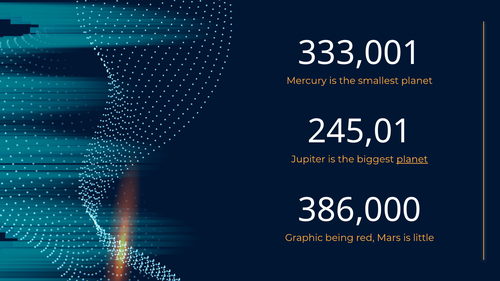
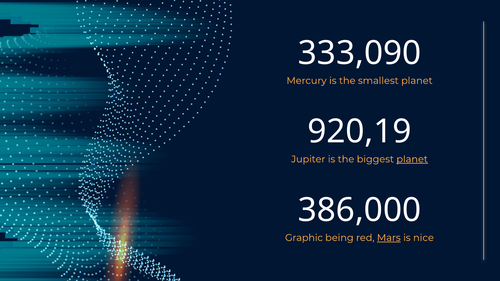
333,001: 333,001 -> 333,090
245,01: 245,01 -> 920,19
Mars underline: none -> present
little: little -> nice
